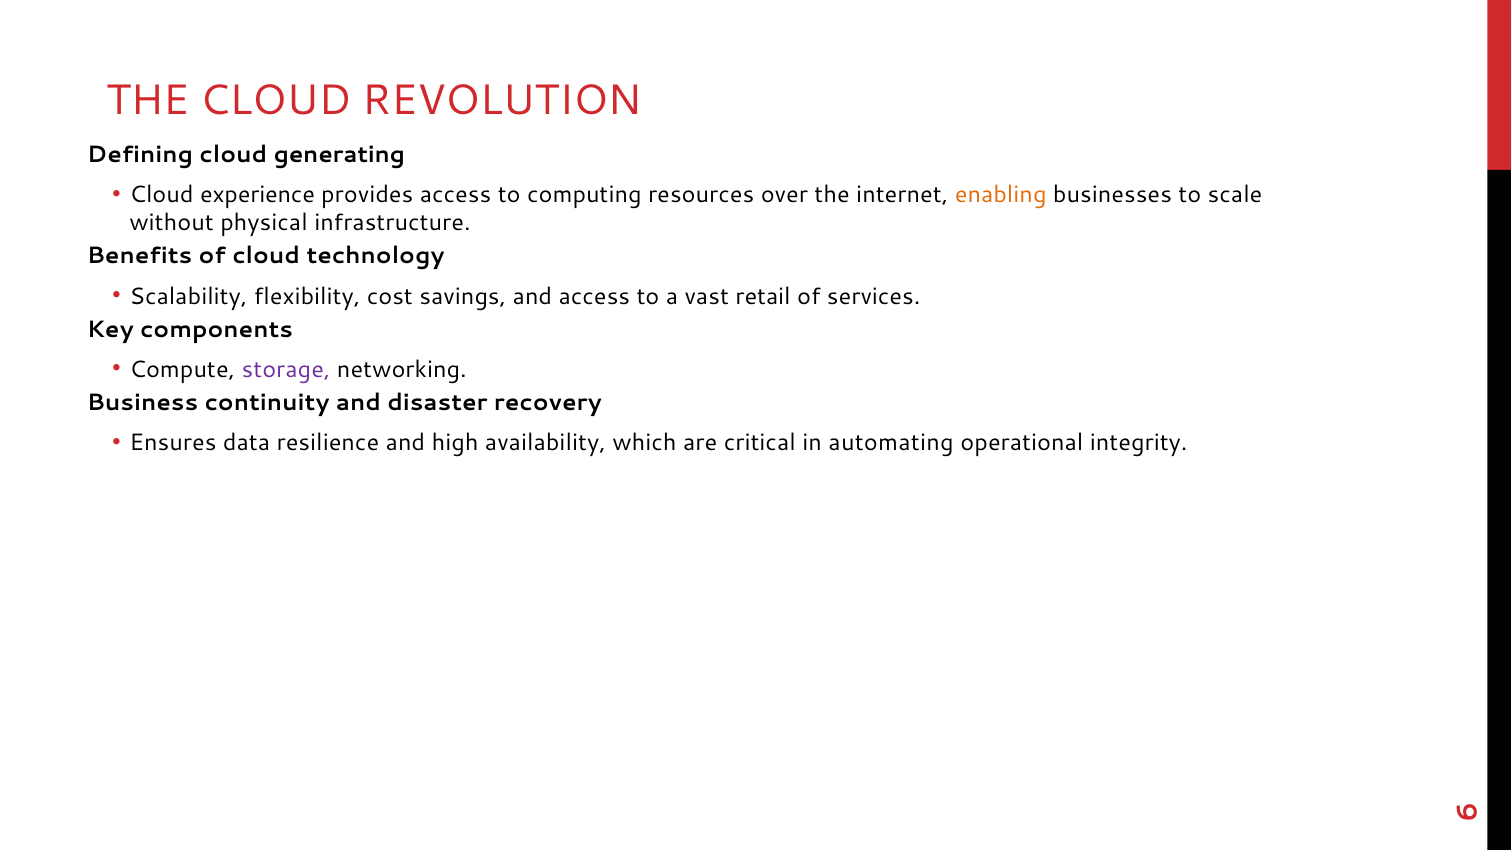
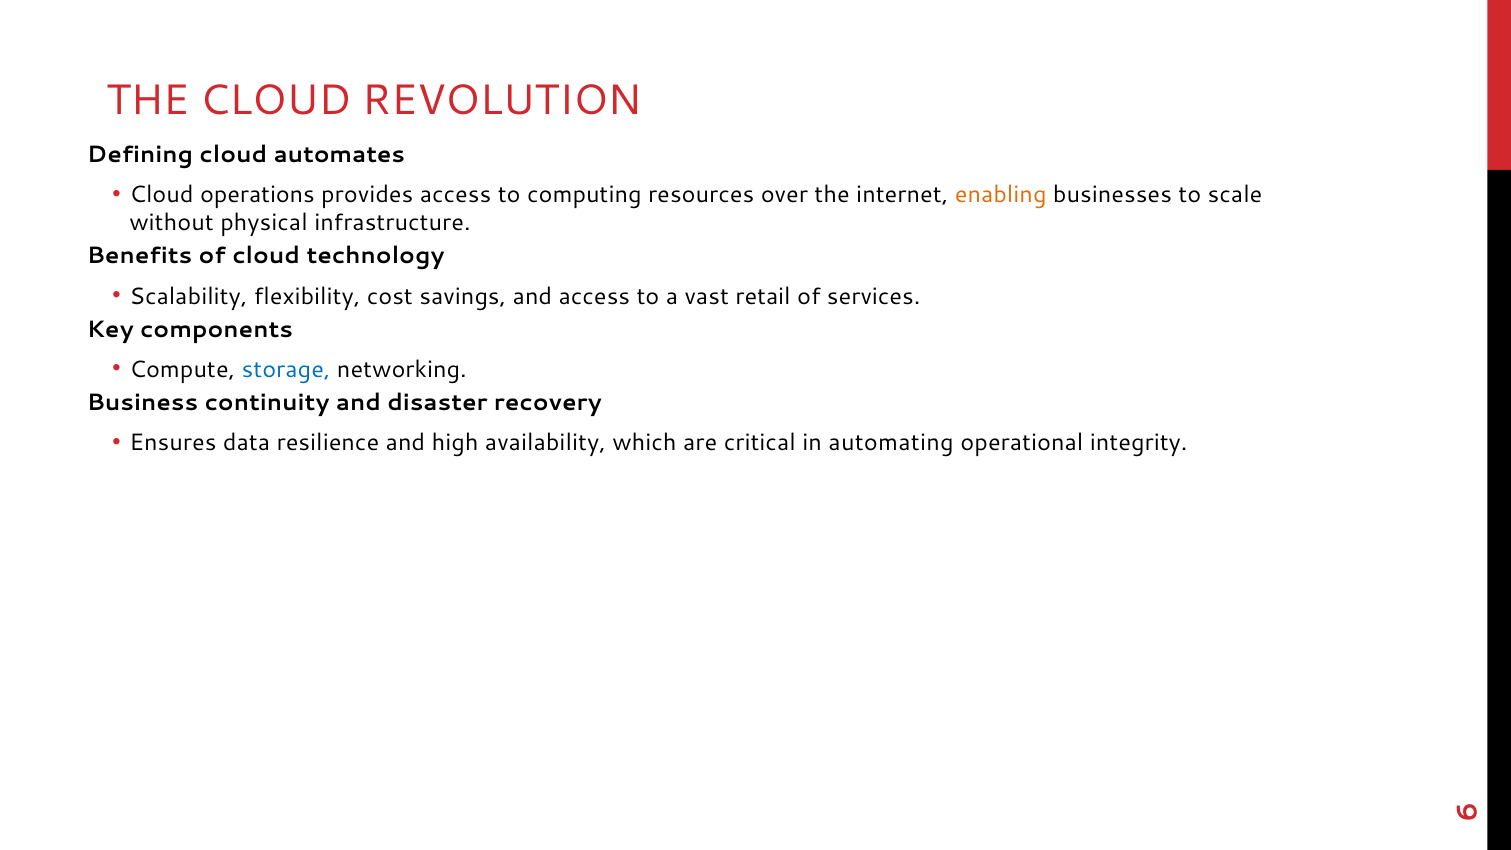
generating: generating -> automates
experience: experience -> operations
storage colour: purple -> blue
